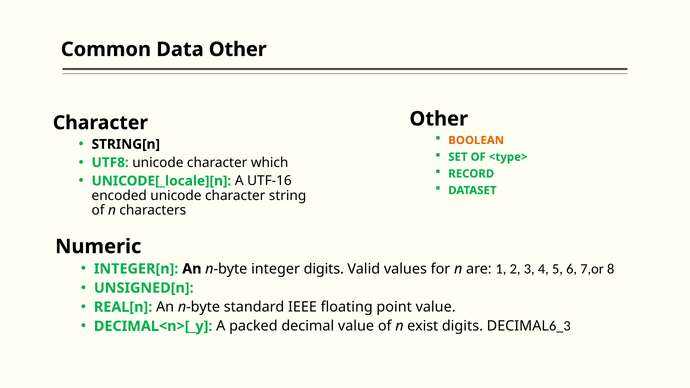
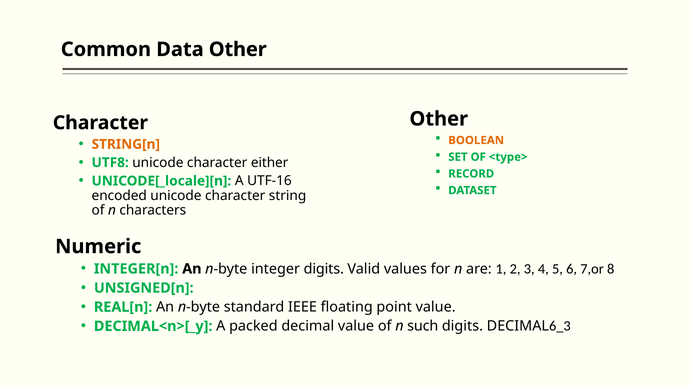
STRING[n colour: black -> orange
which: which -> either
exist: exist -> such
